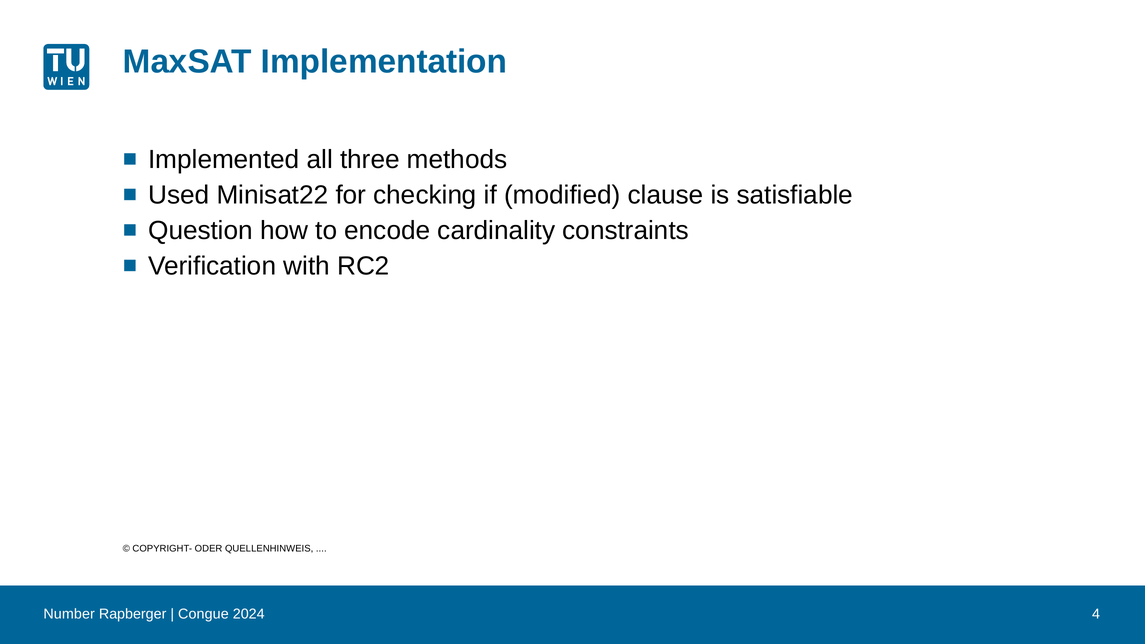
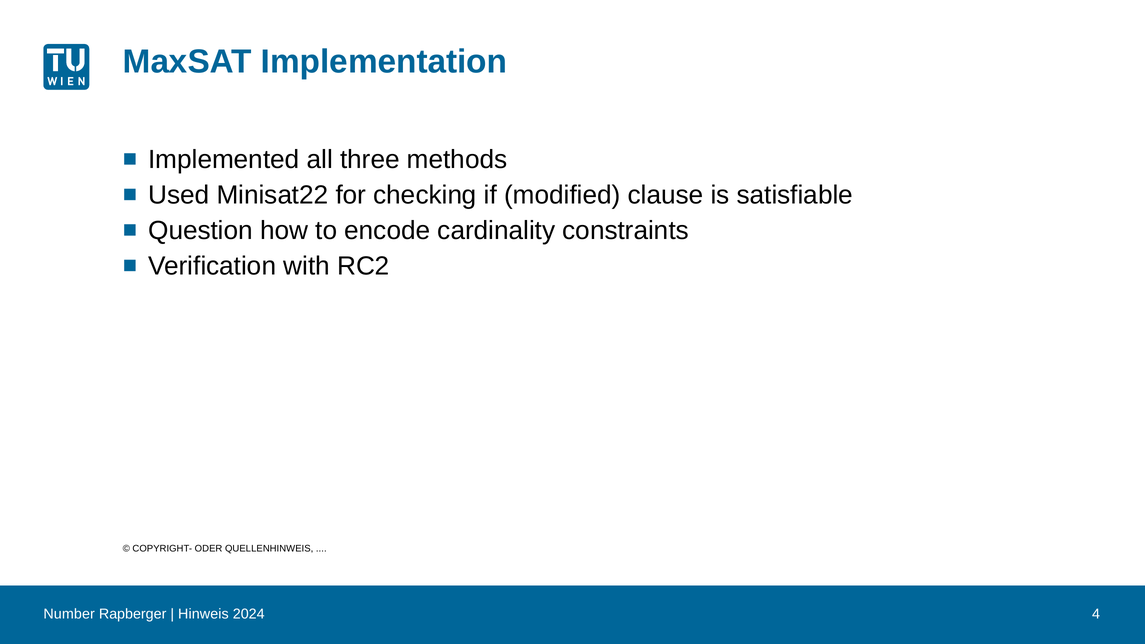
Congue: Congue -> Hinweis
